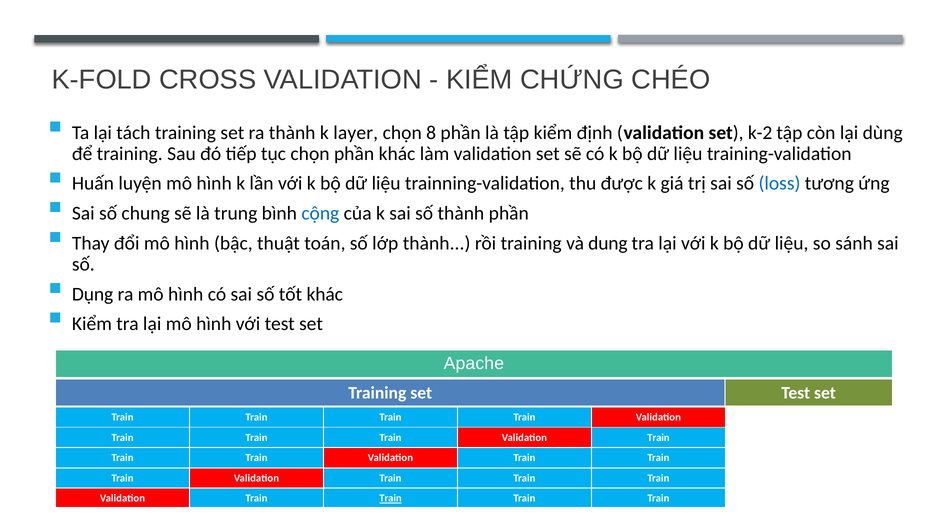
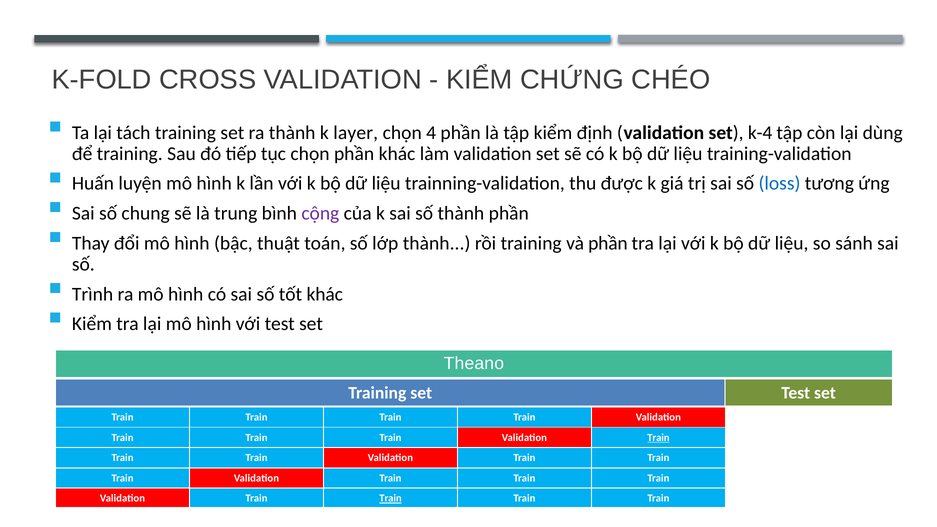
8: 8 -> 4
k-2: k-2 -> k-4
cộng colour: blue -> purple
và dung: dung -> phần
Dụng: Dụng -> Trình
Apache: Apache -> Theano
Train at (658, 438) underline: none -> present
